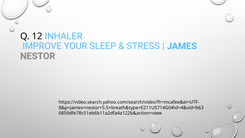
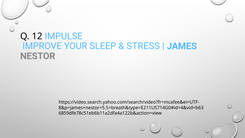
INHALER: INHALER -> IMPULSE
